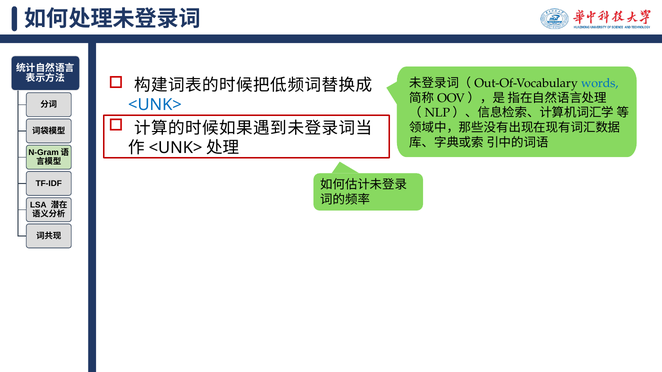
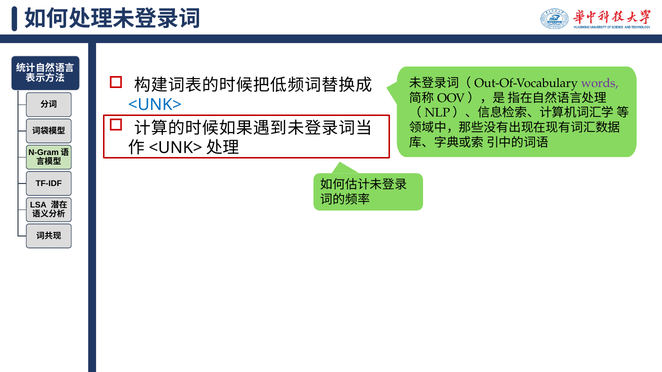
words colour: blue -> purple
